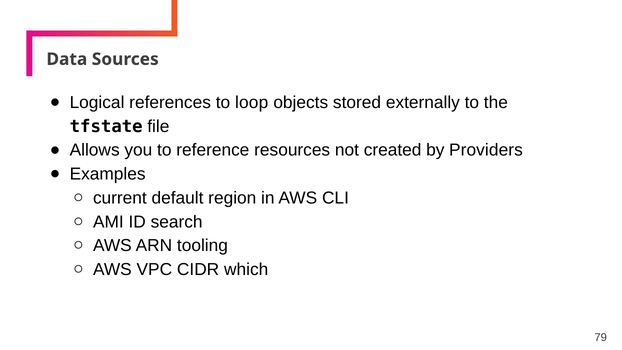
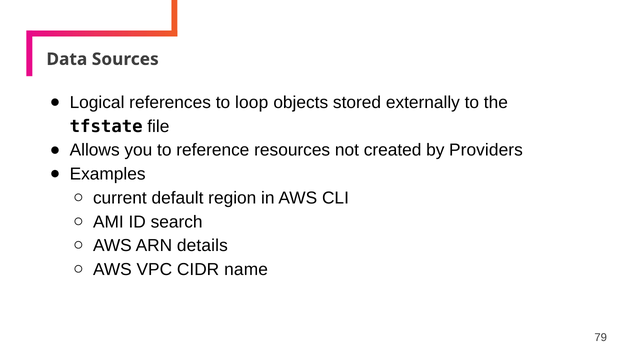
tooling: tooling -> details
which: which -> name
